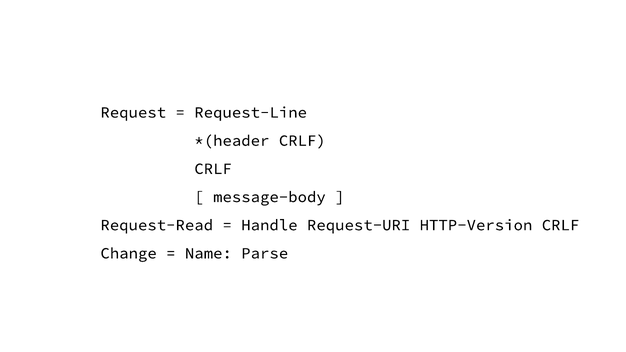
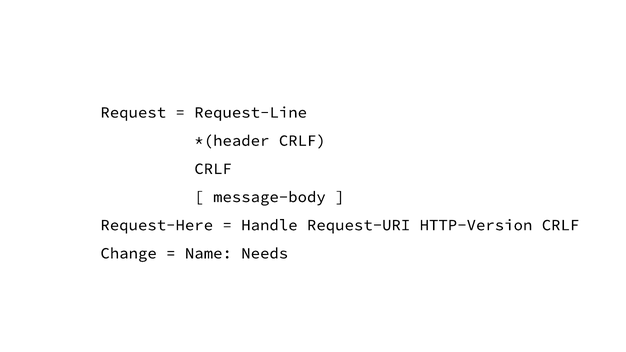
Request-Read: Request-Read -> Request-Here
Parse: Parse -> Needs
